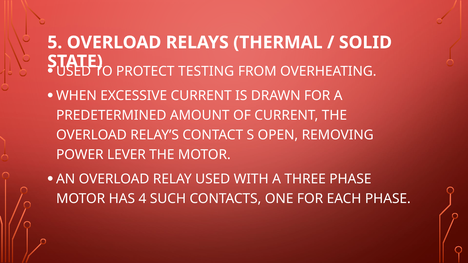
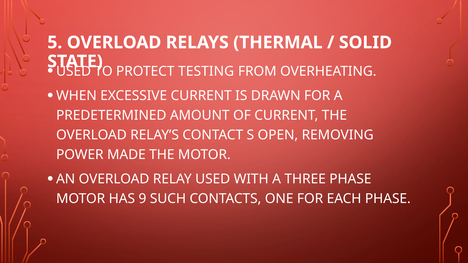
LEVER: LEVER -> MADE
4: 4 -> 9
